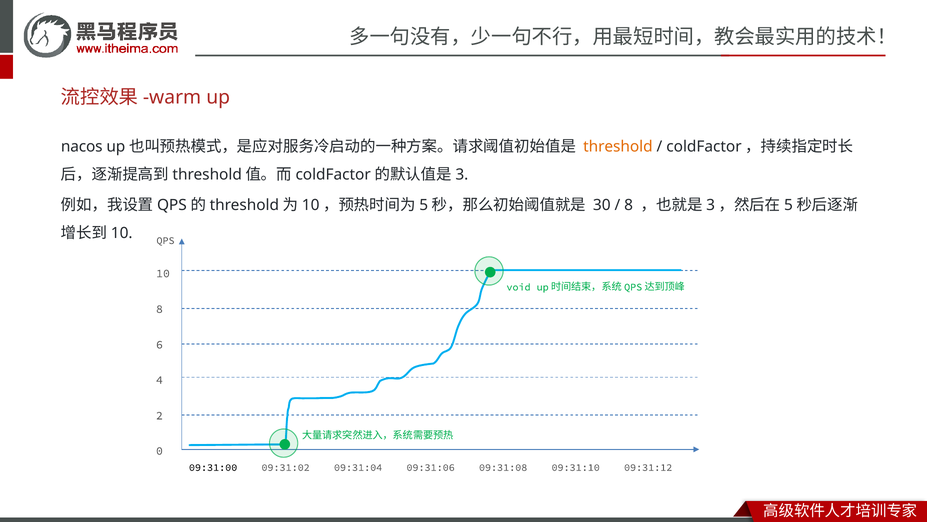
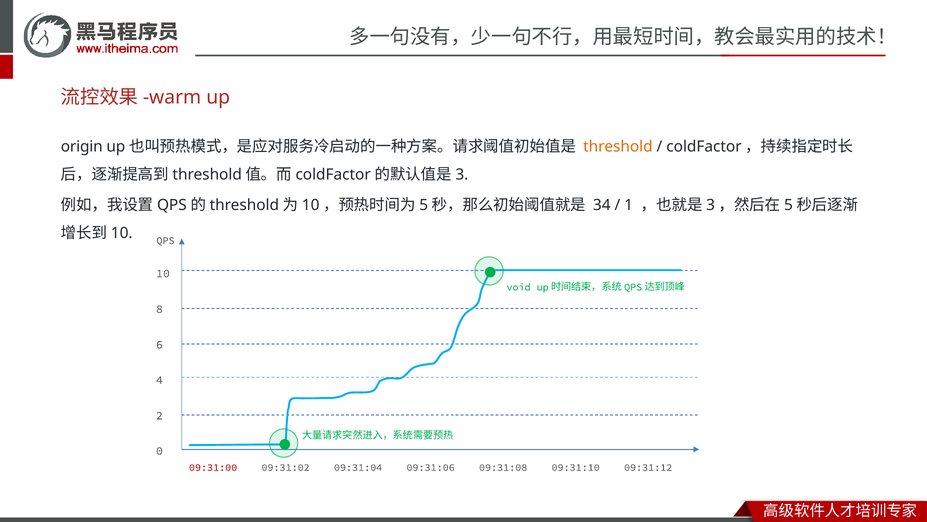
nacos: nacos -> origin
30: 30 -> 34
8 at (629, 205): 8 -> 1
09:31:00 colour: black -> red
